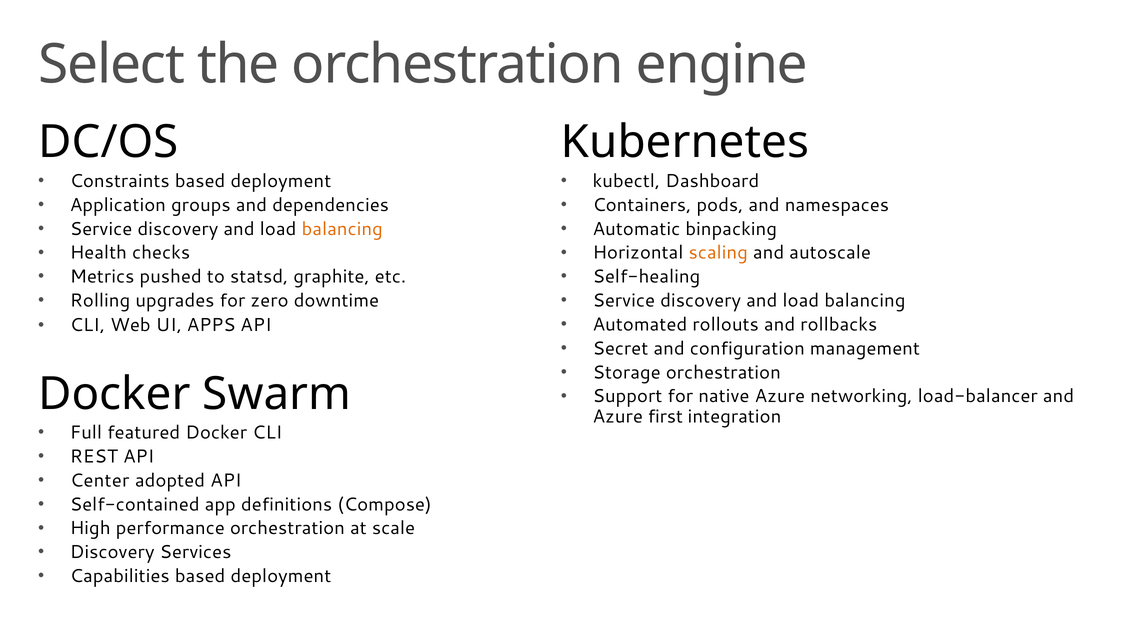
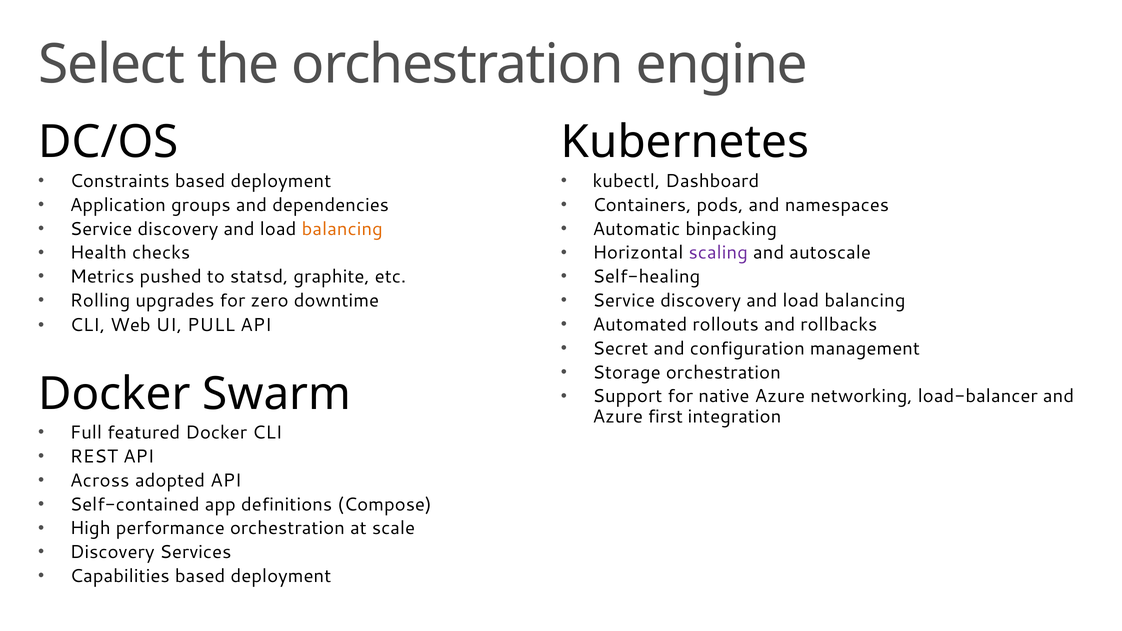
scaling colour: orange -> purple
APPS: APPS -> PULL
Center: Center -> Across
